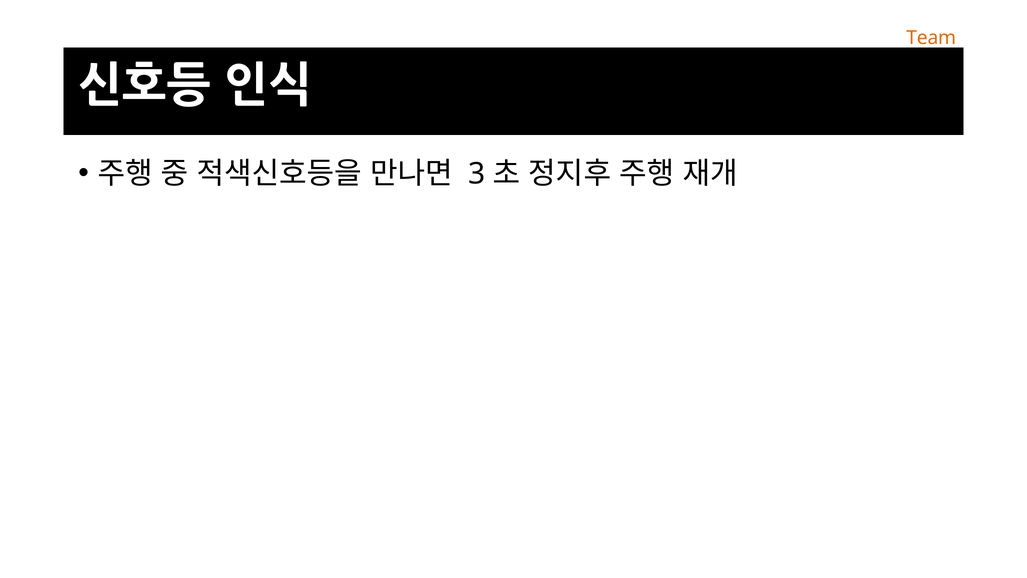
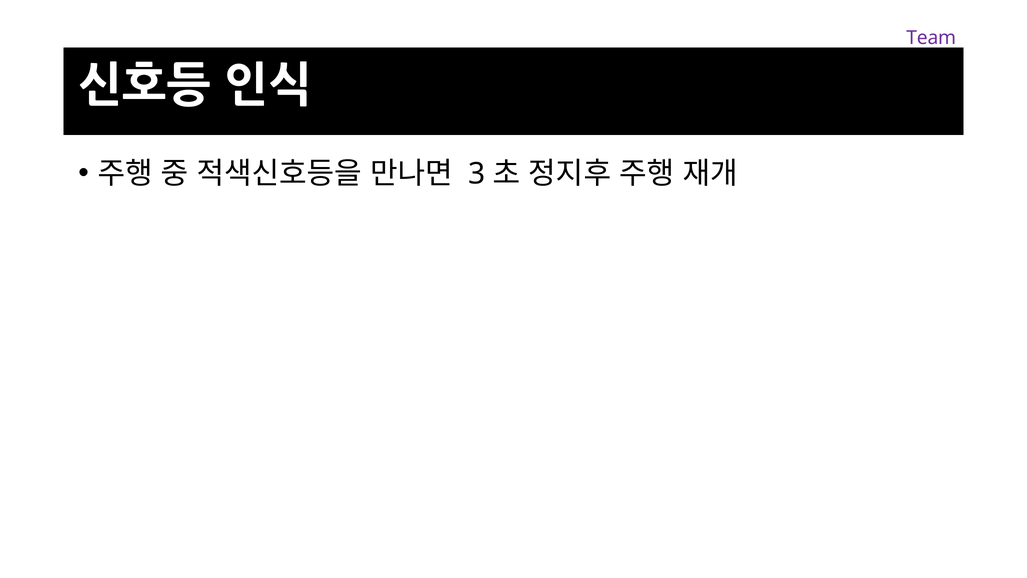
Team colour: orange -> purple
